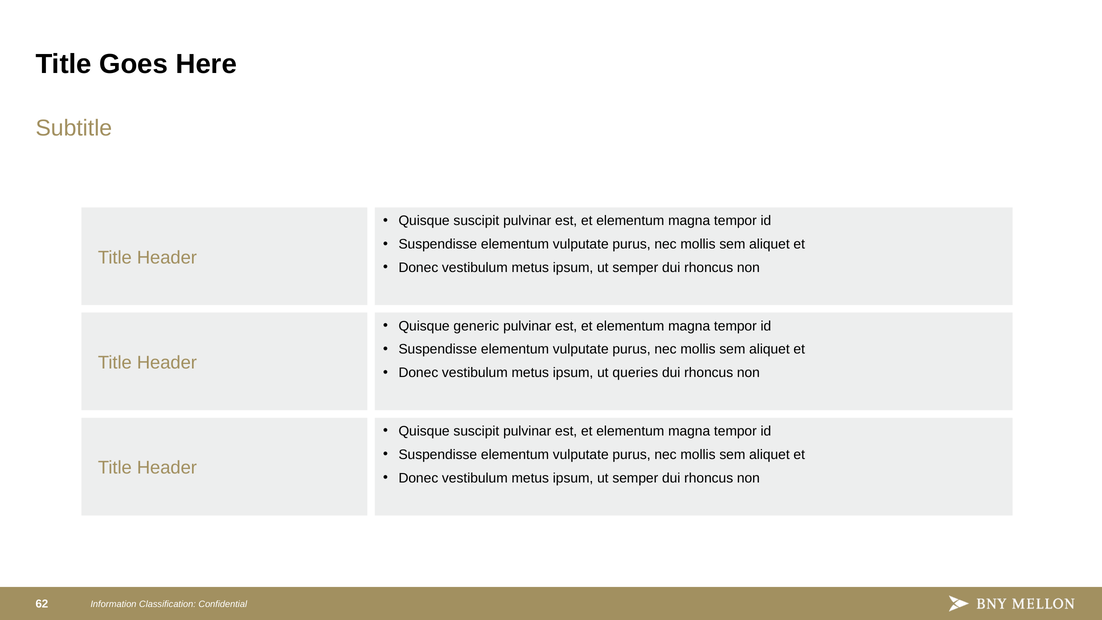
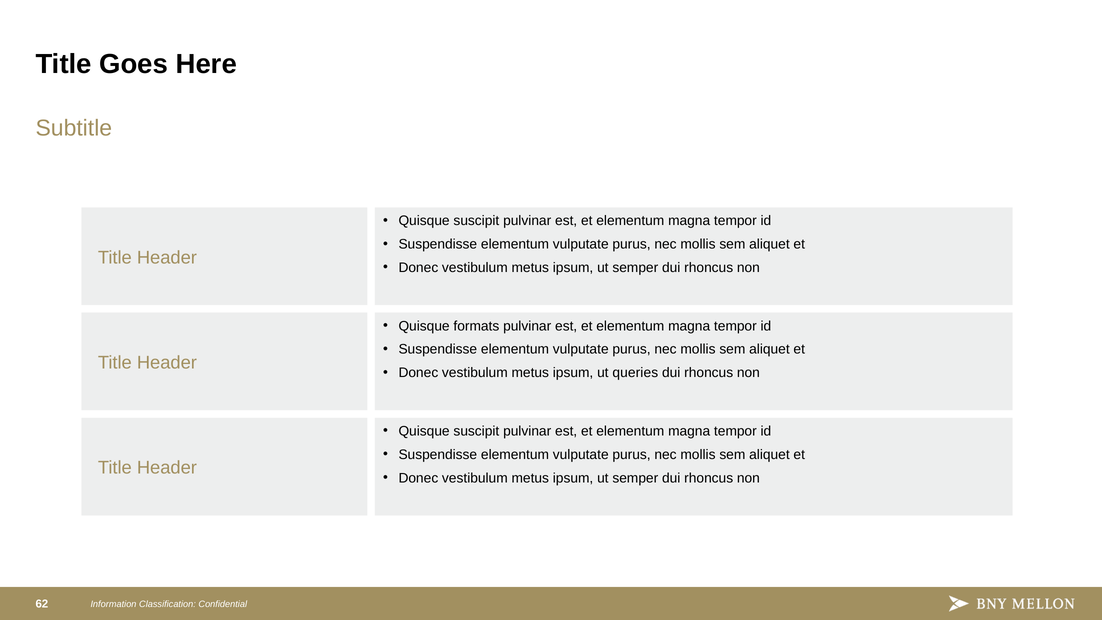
generic: generic -> formats
